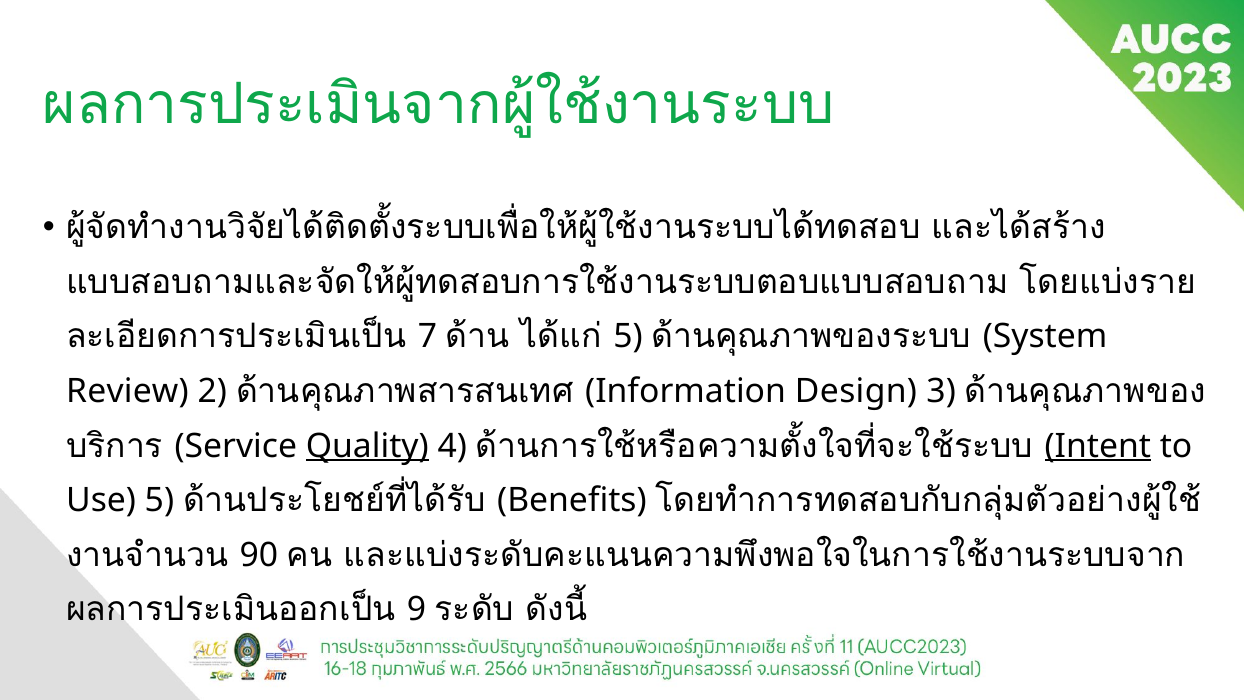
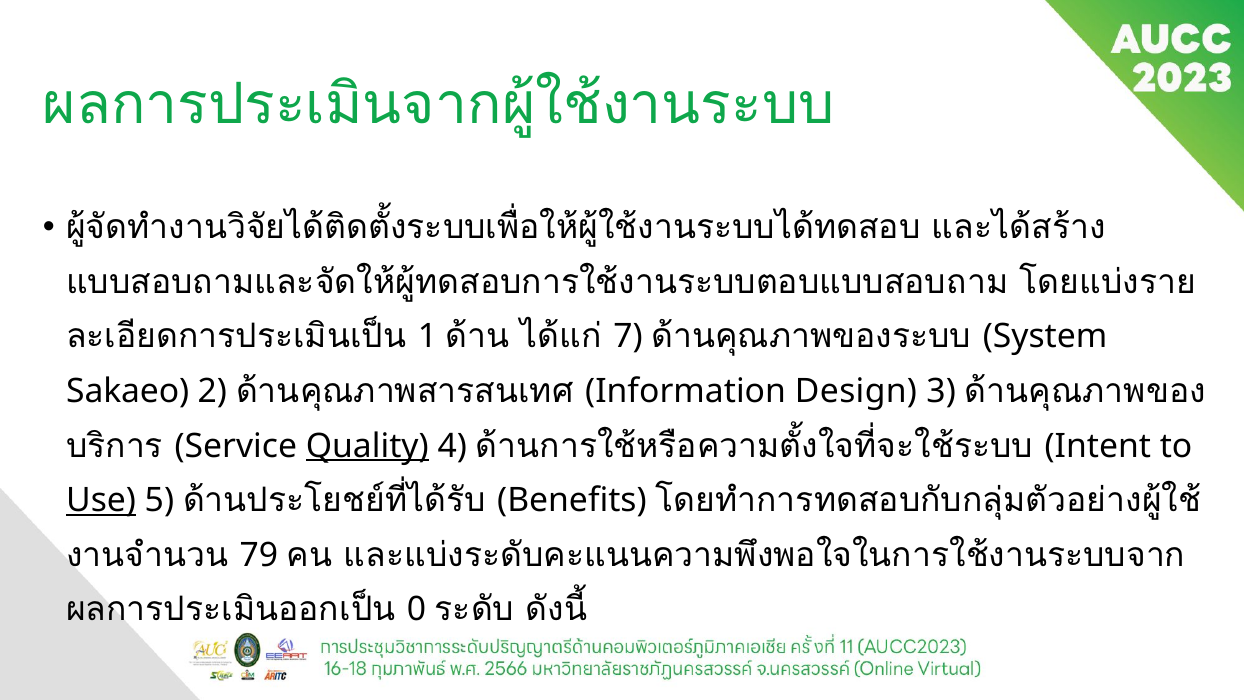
7: 7 -> 1
5 at (628, 337): 5 -> 7
Review: Review -> Sakaeo
Intent underline: present -> none
Use underline: none -> present
90: 90 -> 79
9: 9 -> 0
